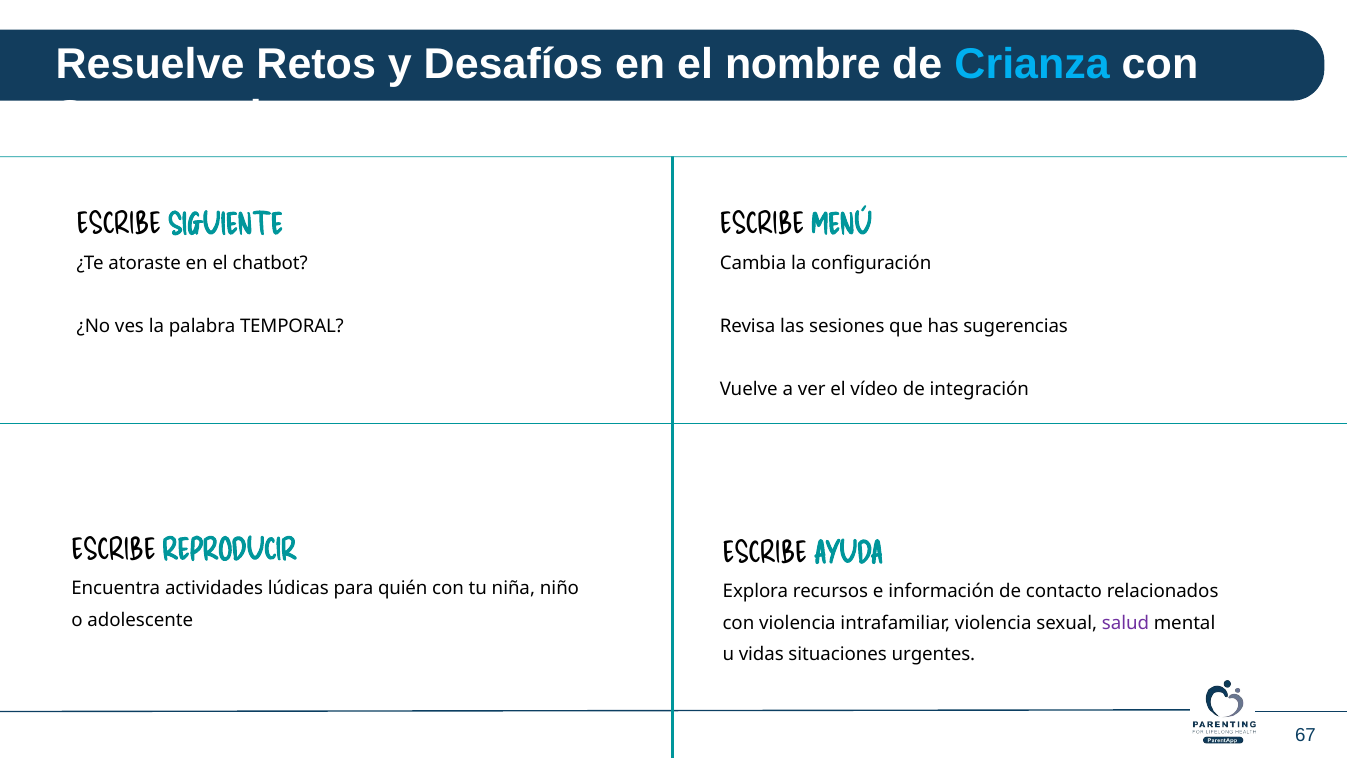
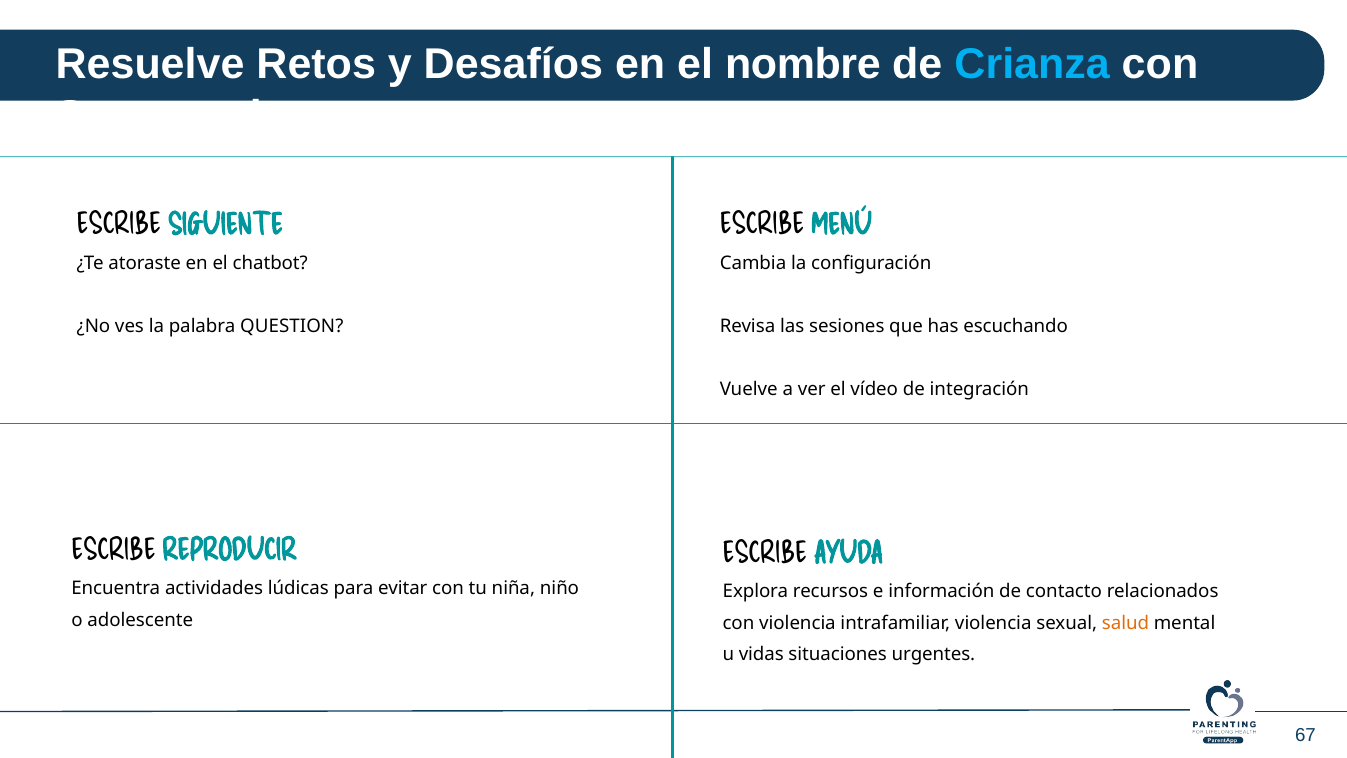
TEMPORAL: TEMPORAL -> QUESTION
sugerencias: sugerencias -> escuchando
quién: quién -> evitar
salud colour: purple -> orange
